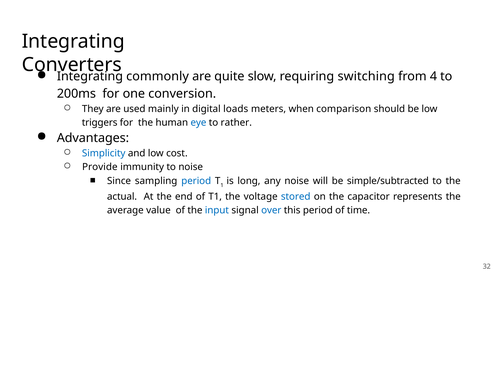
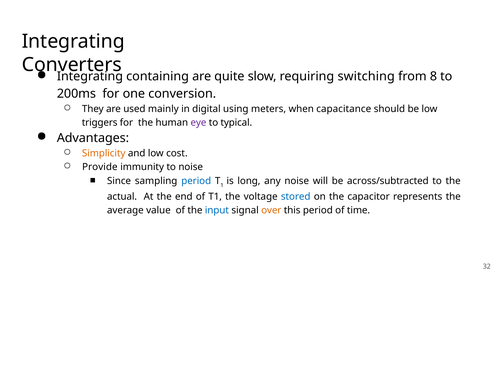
commonly: commonly -> containing
4: 4 -> 8
loads: loads -> using
comparison: comparison -> capacitance
eye colour: blue -> purple
rather: rather -> typical
Simplicity colour: blue -> orange
simple/subtracted: simple/subtracted -> across/subtracted
over colour: blue -> orange
